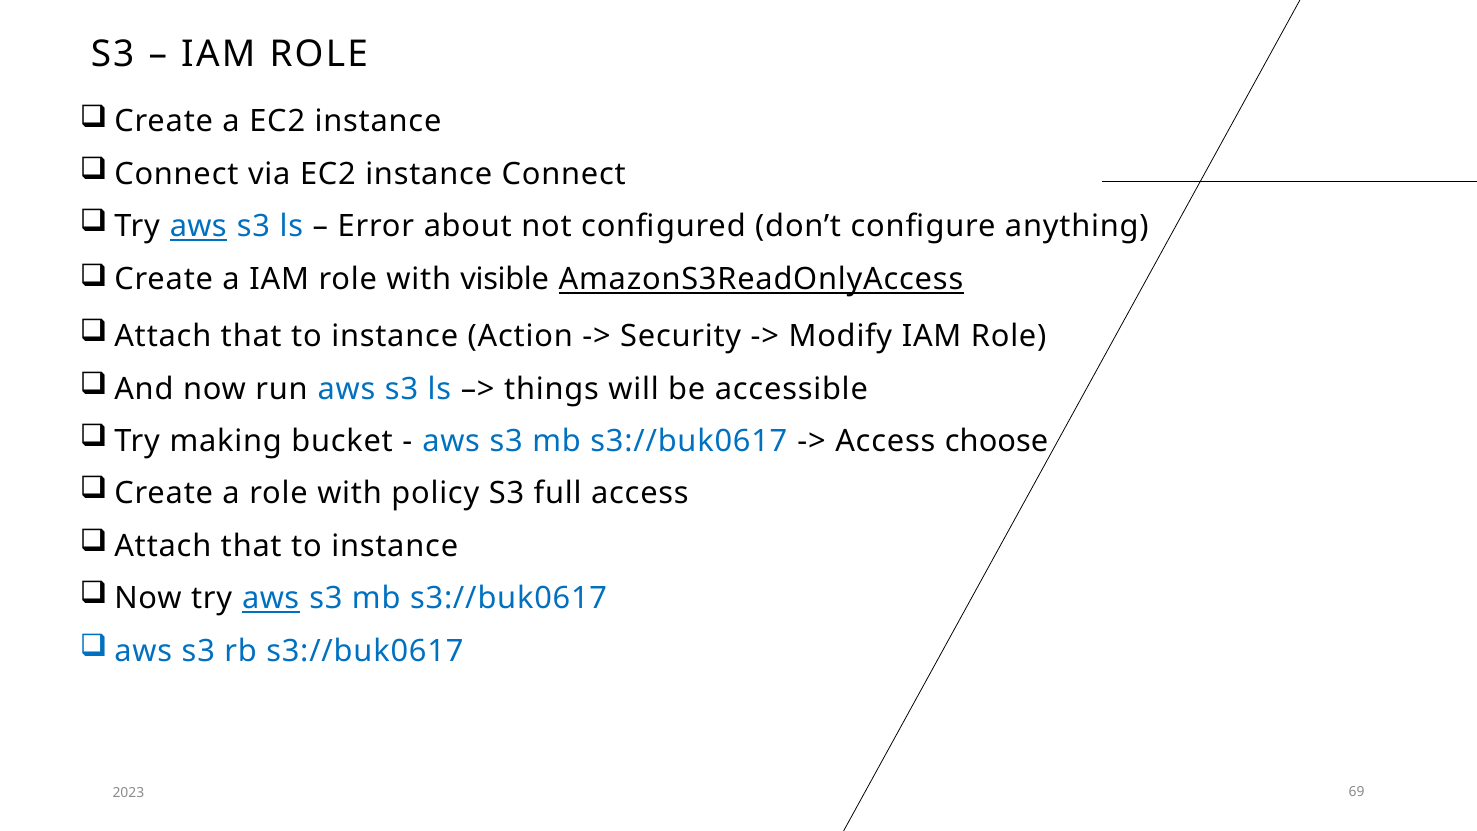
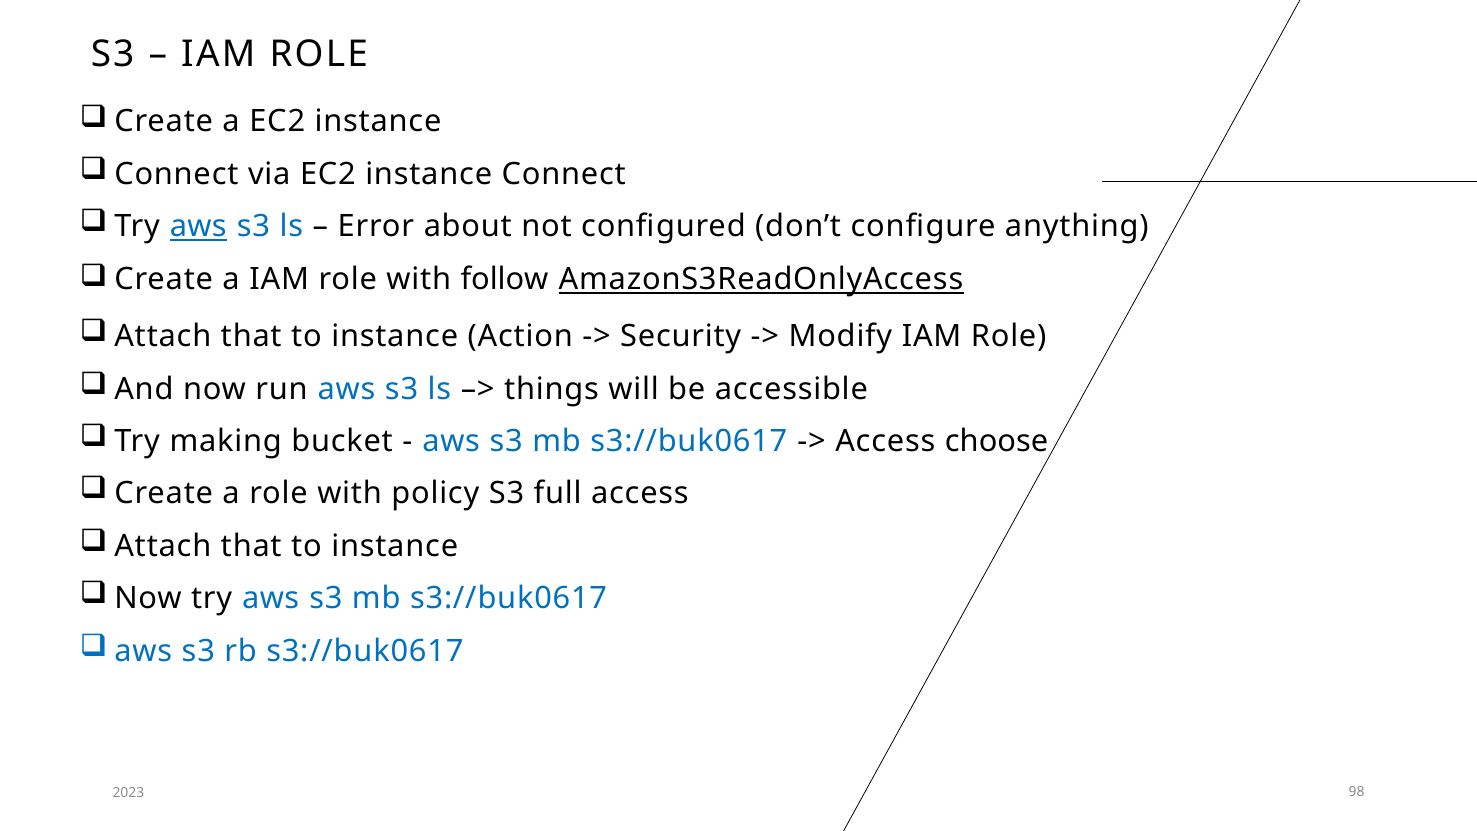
visible: visible -> follow
aws at (271, 598) underline: present -> none
69: 69 -> 98
